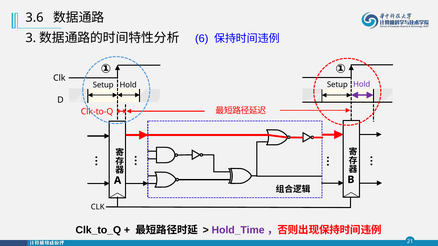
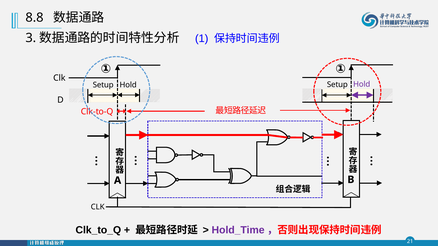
3.6: 3.6 -> 8.8
6: 6 -> 1
